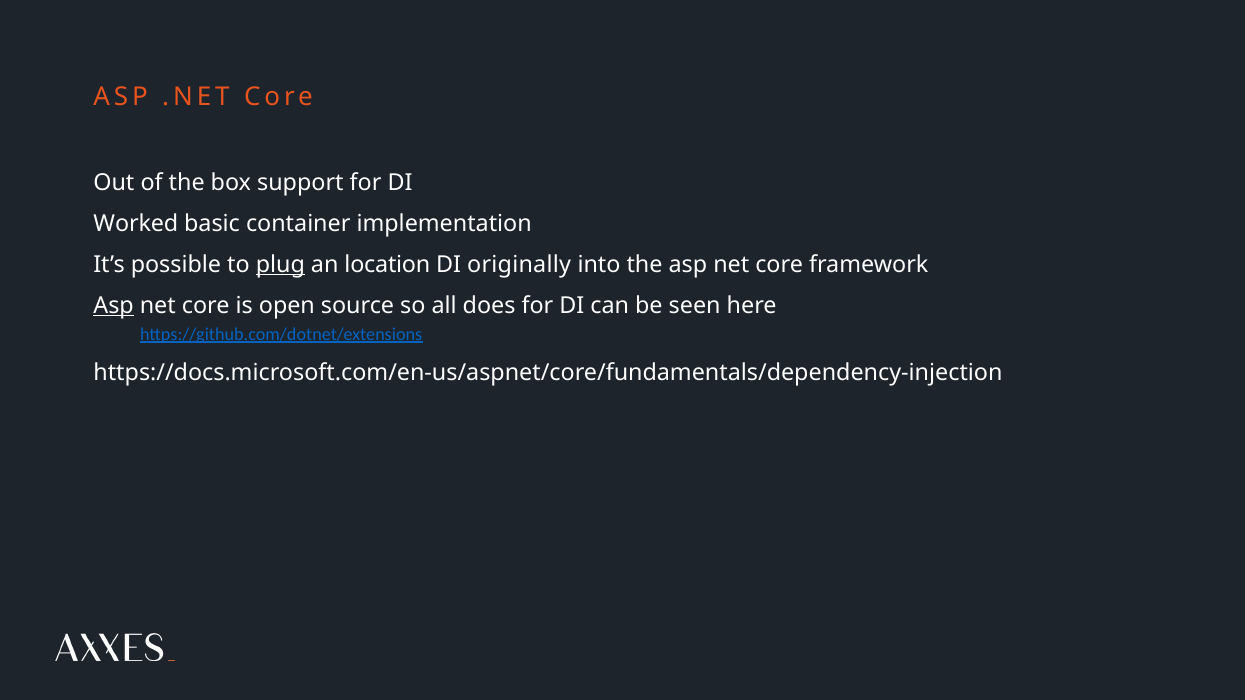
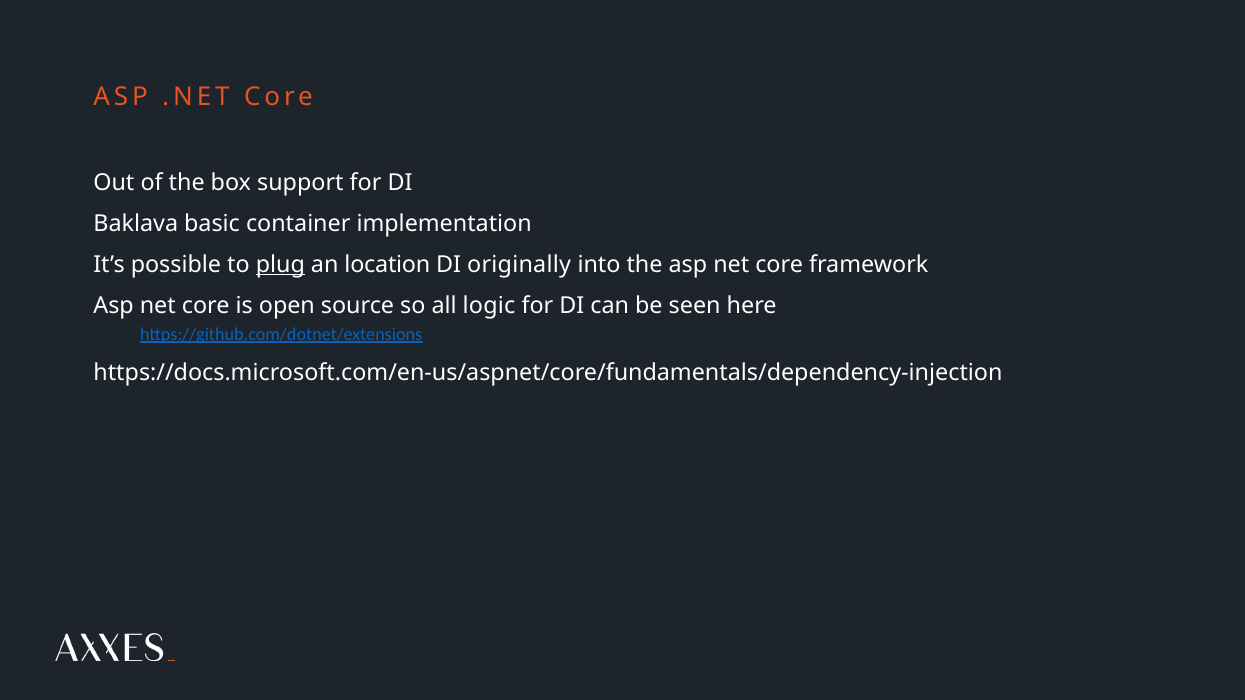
Worked: Worked -> Baklava
Asp at (114, 306) underline: present -> none
does: does -> logic
